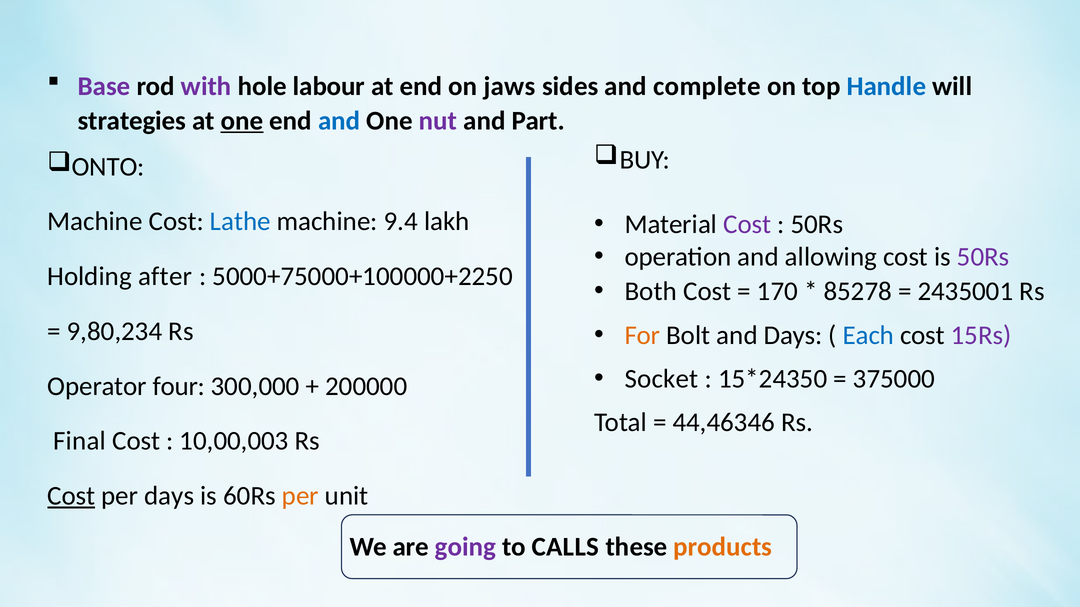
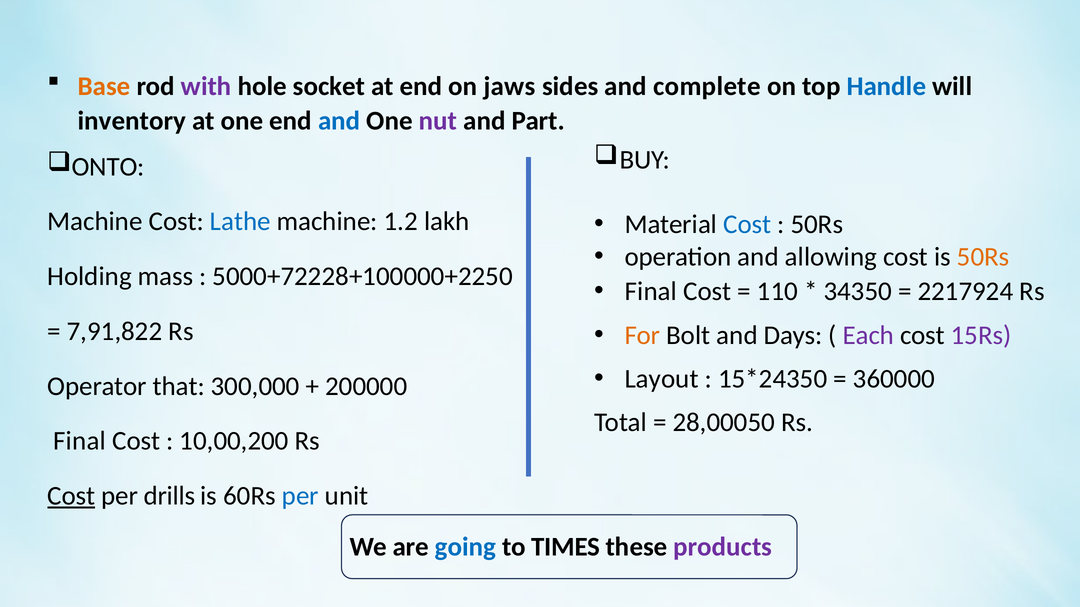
Base colour: purple -> orange
labour: labour -> socket
strategies: strategies -> inventory
one at (242, 121) underline: present -> none
Cost at (747, 225) colour: purple -> blue
9.4: 9.4 -> 1.2
50Rs at (983, 257) colour: purple -> orange
after: after -> mass
5000+75000+100000+2250: 5000+75000+100000+2250 -> 5000+72228+100000+2250
Both at (651, 292): Both -> Final
170: 170 -> 110
85278: 85278 -> 34350
2435001: 2435001 -> 2217924
9,80,234: 9,80,234 -> 7,91,822
Each colour: blue -> purple
Socket: Socket -> Layout
375000: 375000 -> 360000
four: four -> that
44,46346: 44,46346 -> 28,00050
10,00,003: 10,00,003 -> 10,00,200
per days: days -> drills
per at (300, 496) colour: orange -> blue
going colour: purple -> blue
CALLS: CALLS -> TIMES
products colour: orange -> purple
